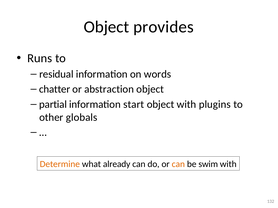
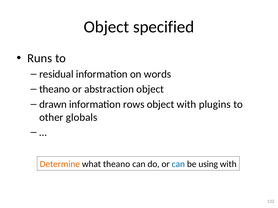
provides: provides -> specified
chatter at (55, 89): chatter -> theano
partial: partial -> drawn
start: start -> rows
what already: already -> theano
can at (178, 164) colour: orange -> blue
swim: swim -> using
